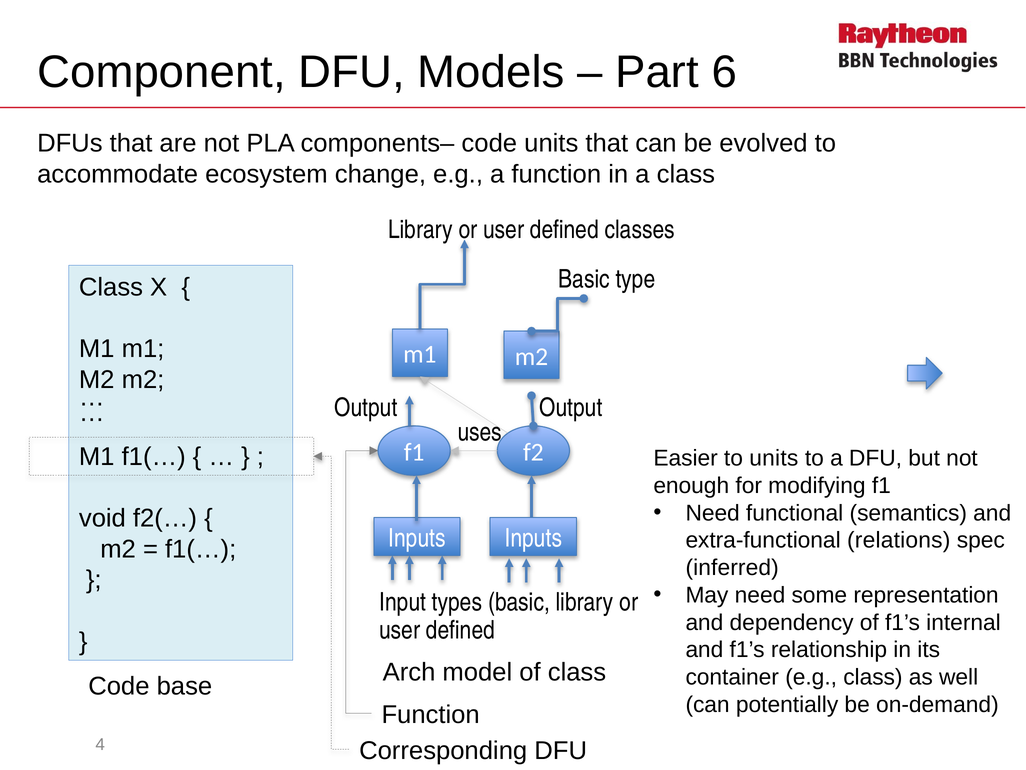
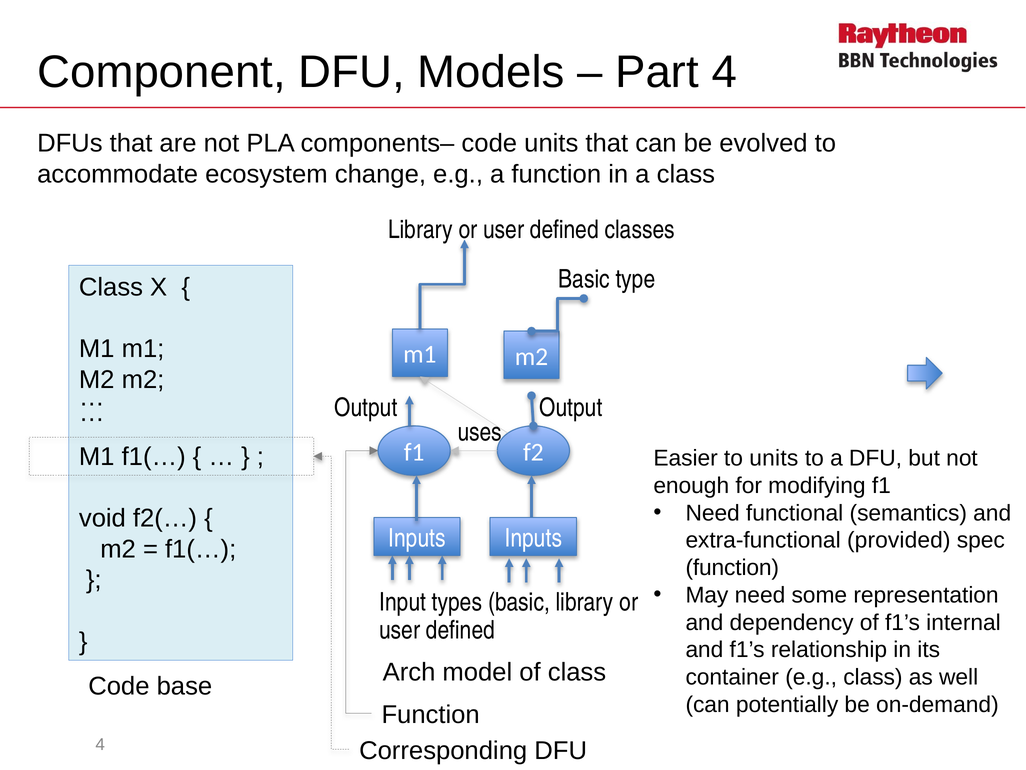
Part 6: 6 -> 4
relations: relations -> provided
inferred at (732, 567): inferred -> function
